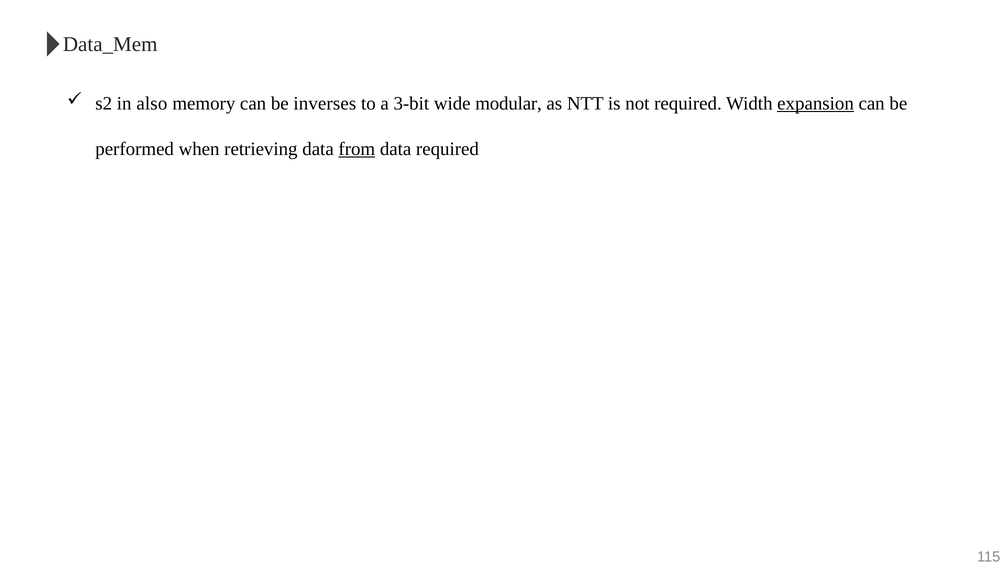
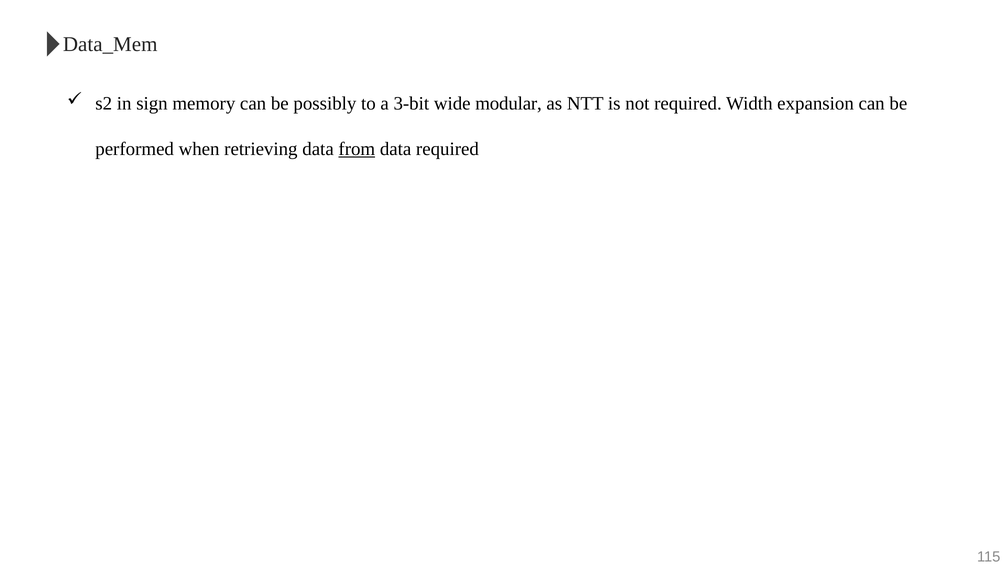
also: also -> sign
inverses: inverses -> possibly
expansion underline: present -> none
